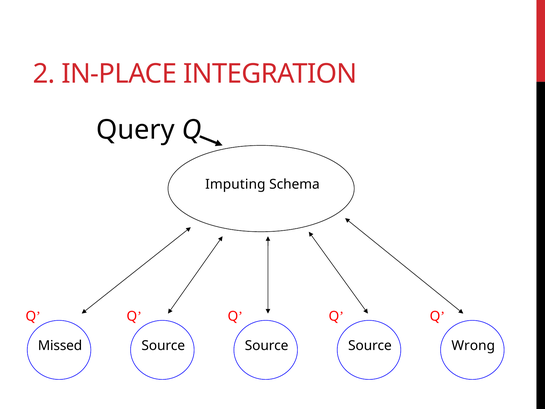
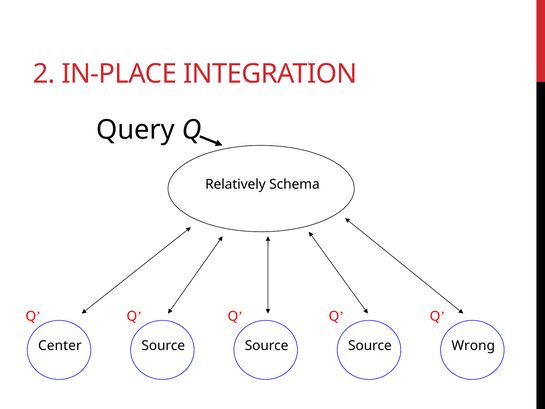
Imputing: Imputing -> Relatively
Missed: Missed -> Center
